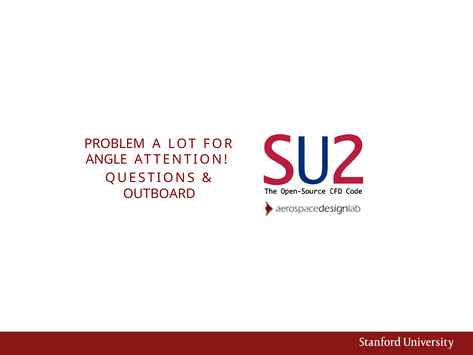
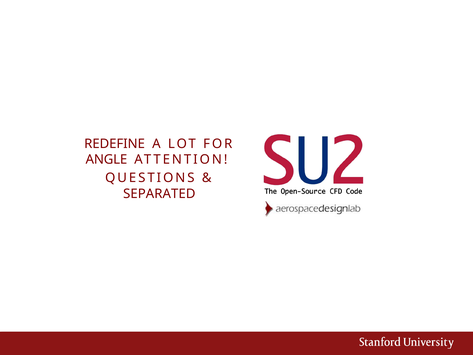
PROBLEM: PROBLEM -> REDEFINE
OUTBOARD: OUTBOARD -> SEPARATED
